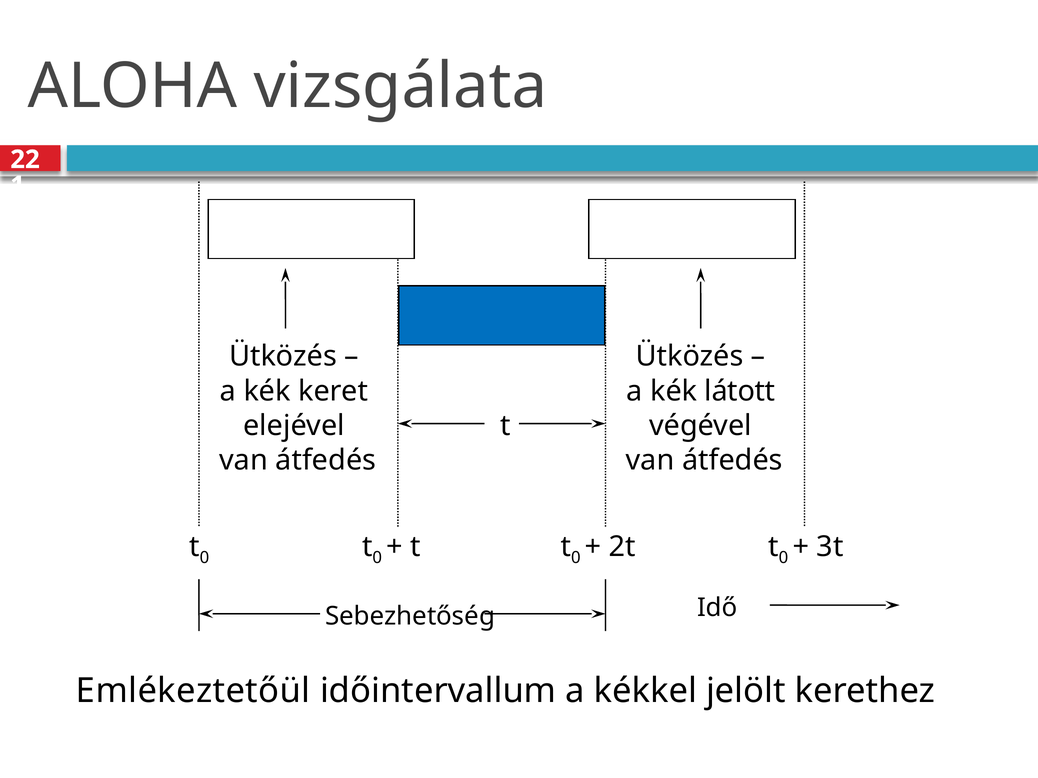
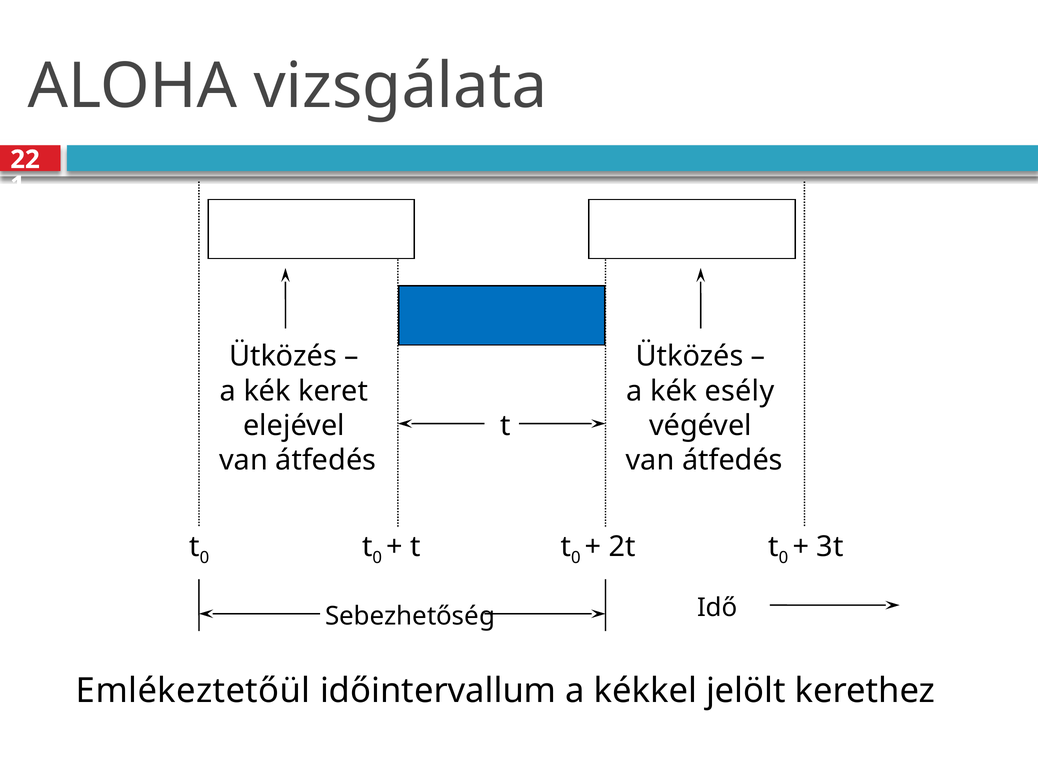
látott: látott -> esély
